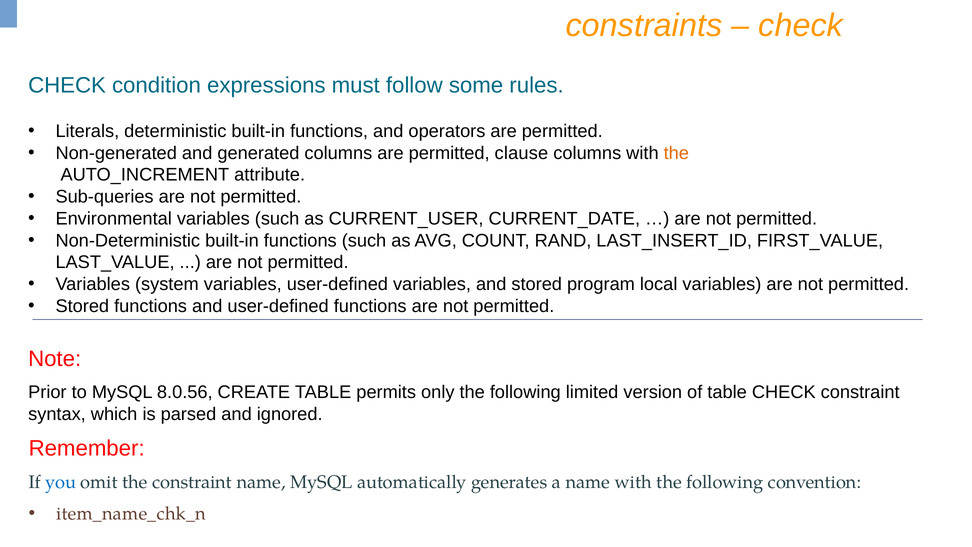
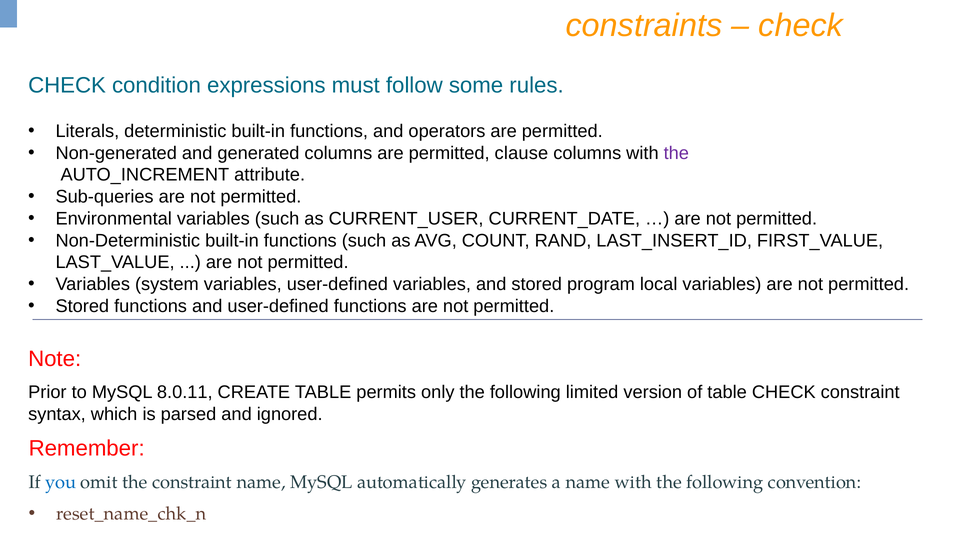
the at (676, 153) colour: orange -> purple
8.0.56: 8.0.56 -> 8.0.11
item_name_chk_n: item_name_chk_n -> reset_name_chk_n
